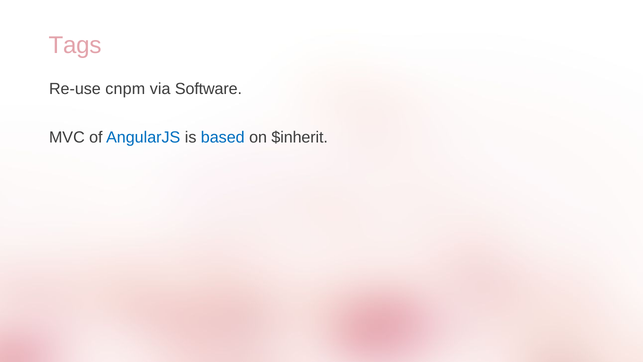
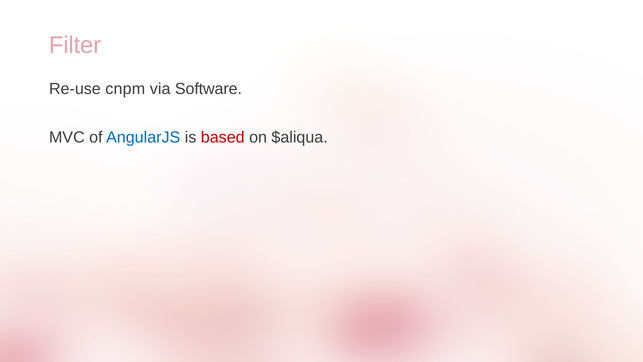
Tags: Tags -> Filter
based colour: blue -> red
$inherit: $inherit -> $aliqua
